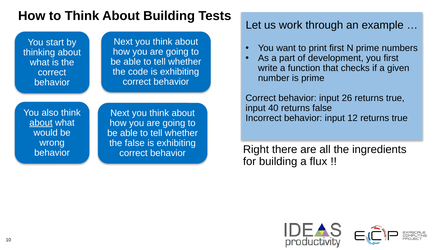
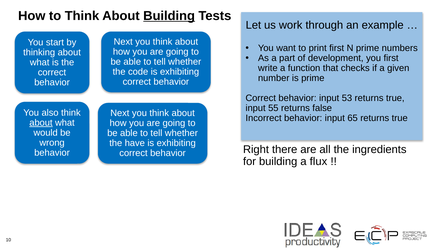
Building at (169, 16) underline: none -> present
26: 26 -> 53
40: 40 -> 55
12: 12 -> 65
the false: false -> have
